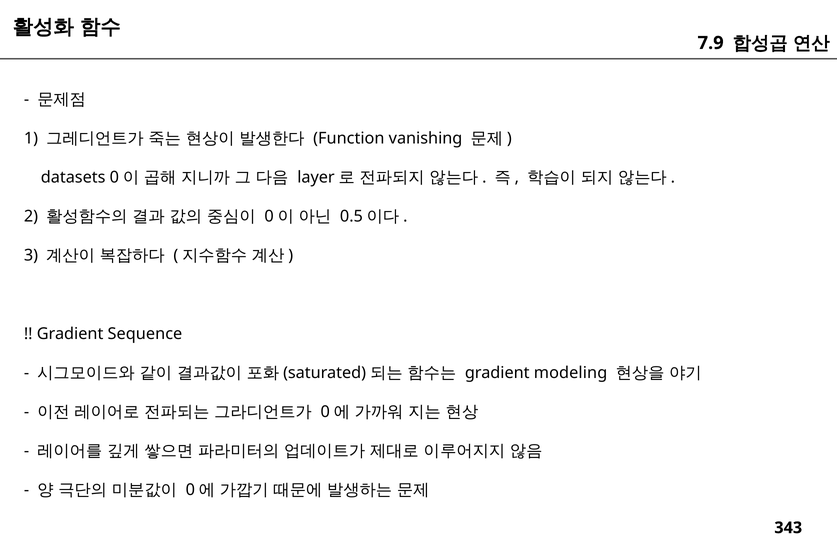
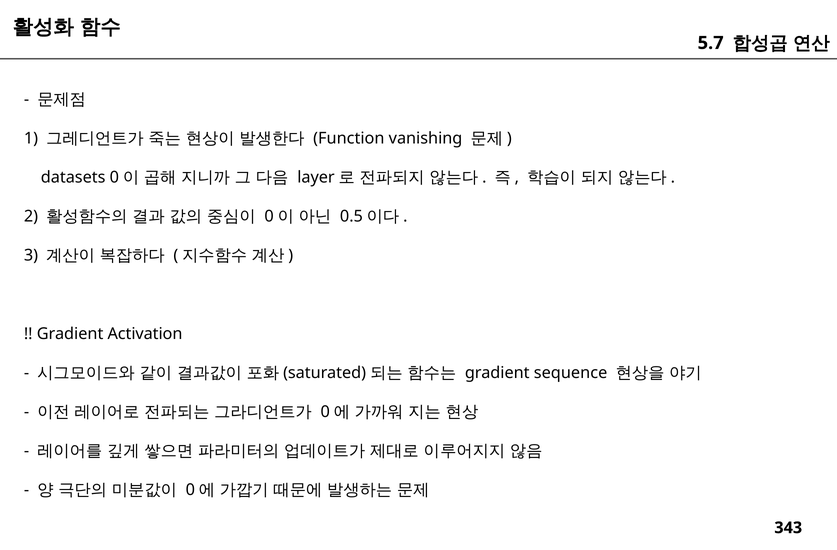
7.9: 7.9 -> 5.7
Sequence: Sequence -> Activation
modeling: modeling -> sequence
